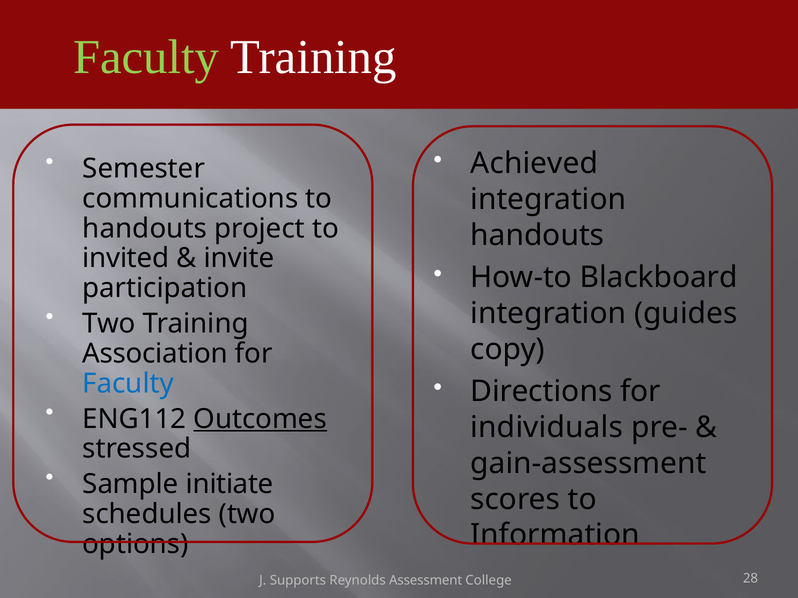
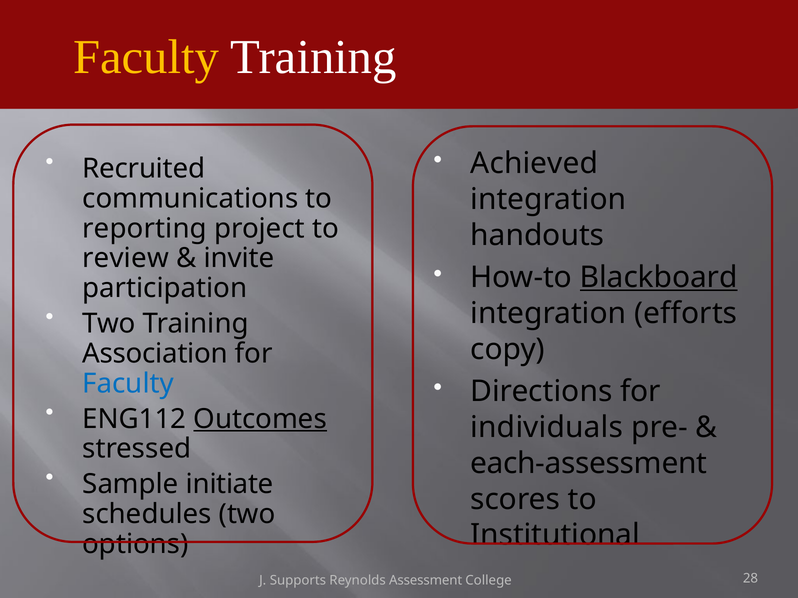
Faculty at (146, 57) colour: light green -> yellow
Semester: Semester -> Recruited
handouts at (145, 229): handouts -> reporting
invited: invited -> review
Blackboard underline: none -> present
guides: guides -> efforts
gain-assessment: gain-assessment -> each-assessment
Information: Information -> Institutional
